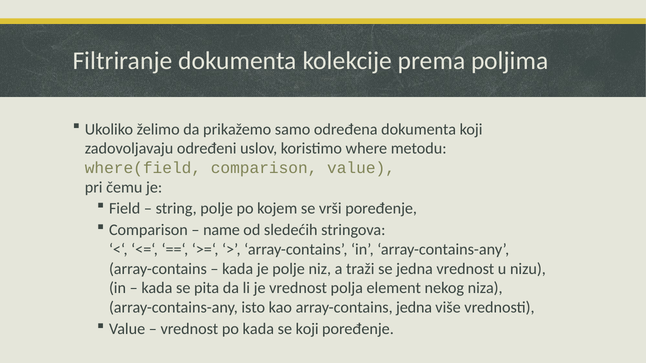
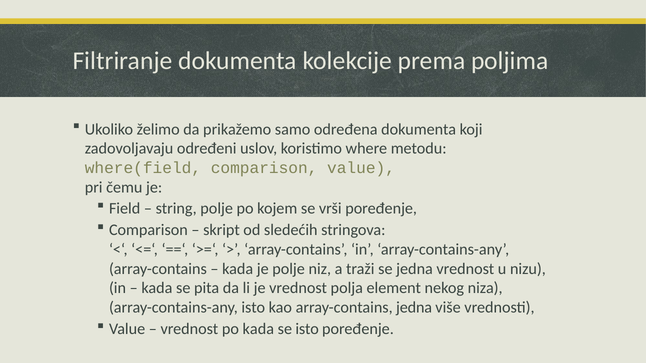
name: name -> skript
se koji: koji -> isto
